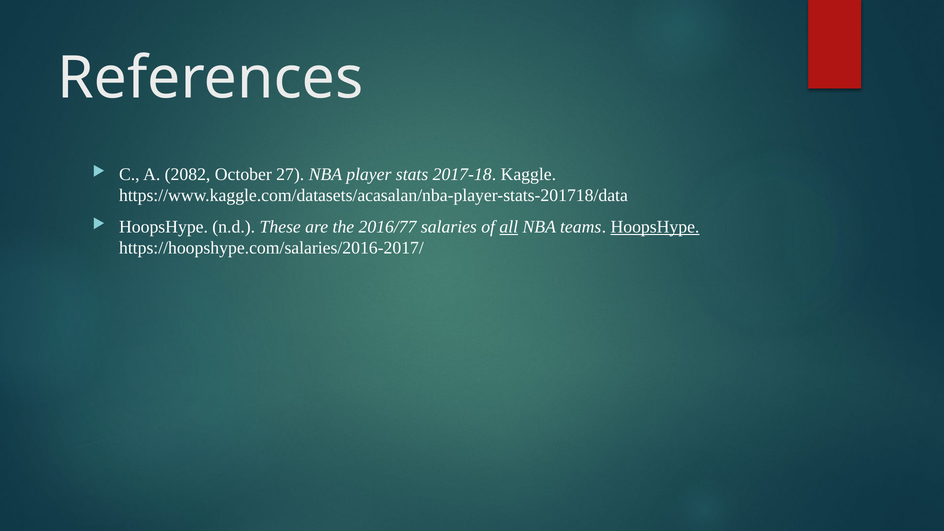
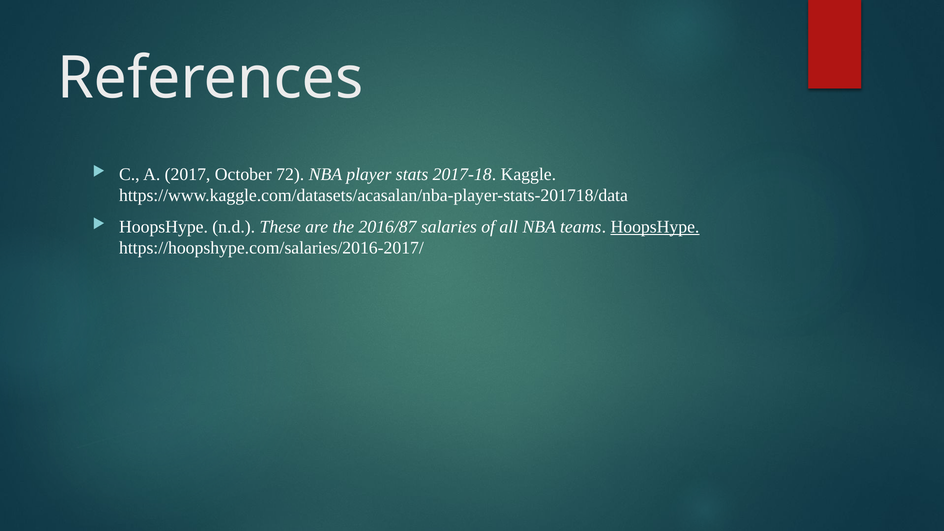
2082: 2082 -> 2017
27: 27 -> 72
2016/77: 2016/77 -> 2016/87
all underline: present -> none
